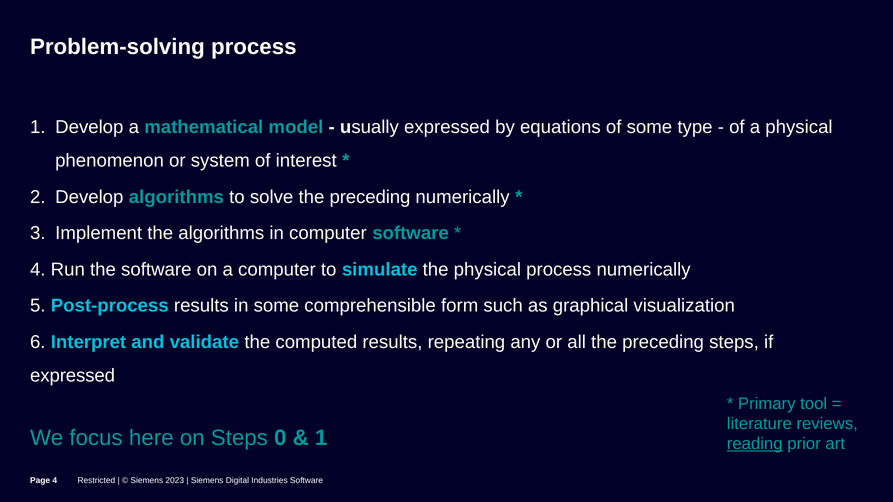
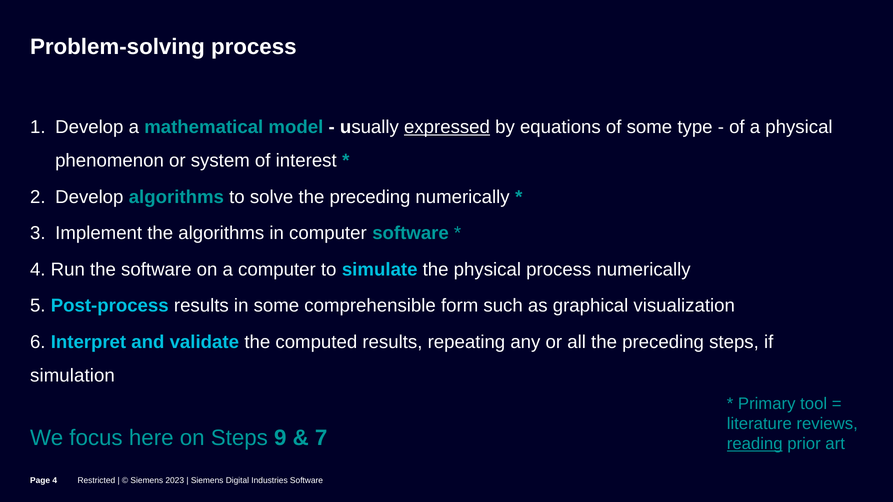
expressed at (447, 127) underline: none -> present
expressed at (73, 376): expressed -> simulation
0: 0 -> 9
1 at (321, 438): 1 -> 7
